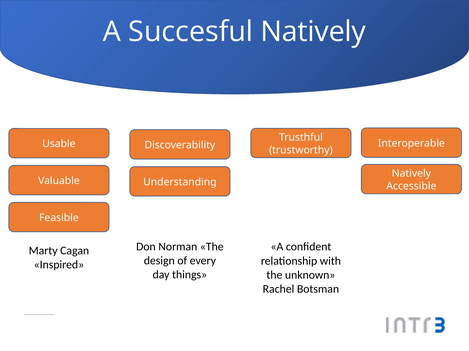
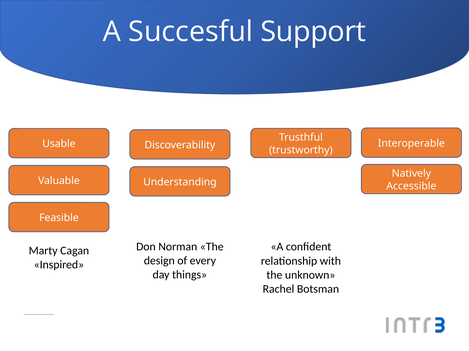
Succesful Natively: Natively -> Support
